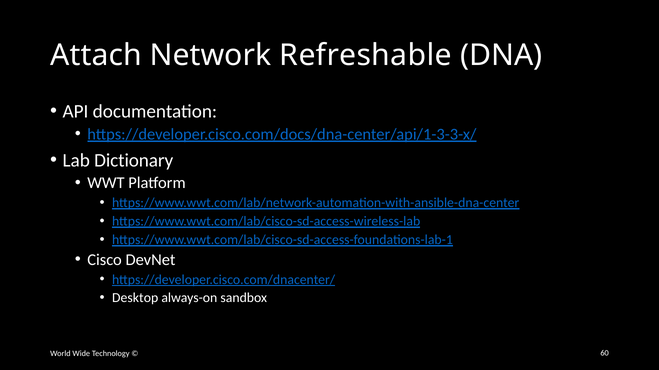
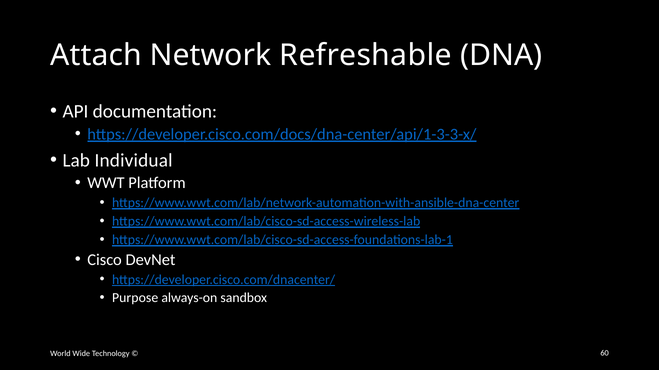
Dictionary: Dictionary -> Individual
Desktop: Desktop -> Purpose
